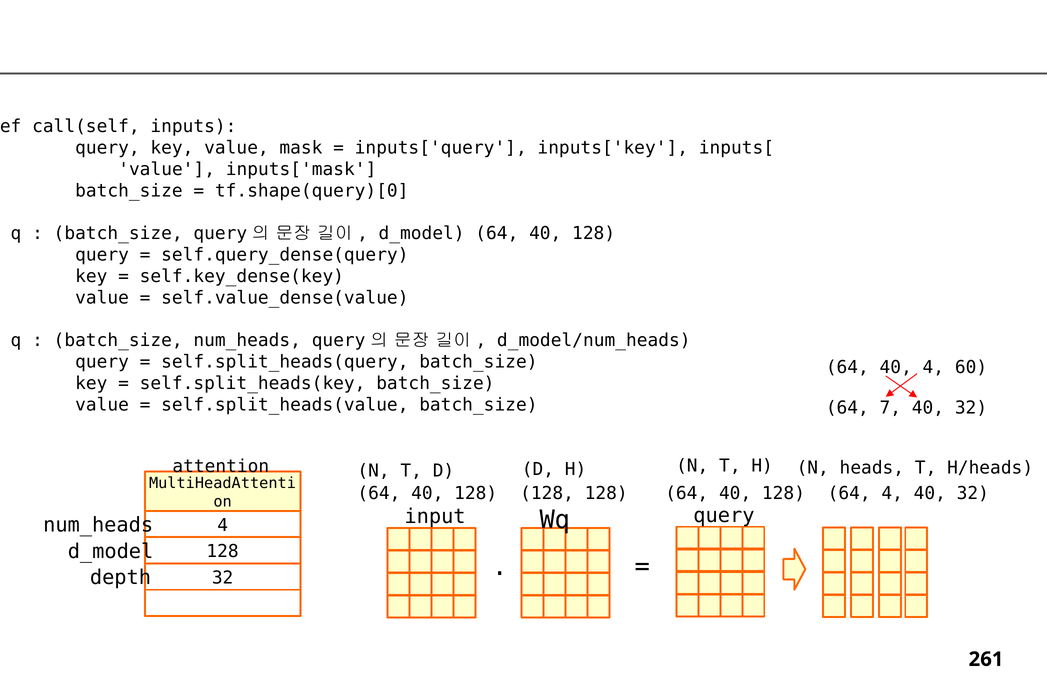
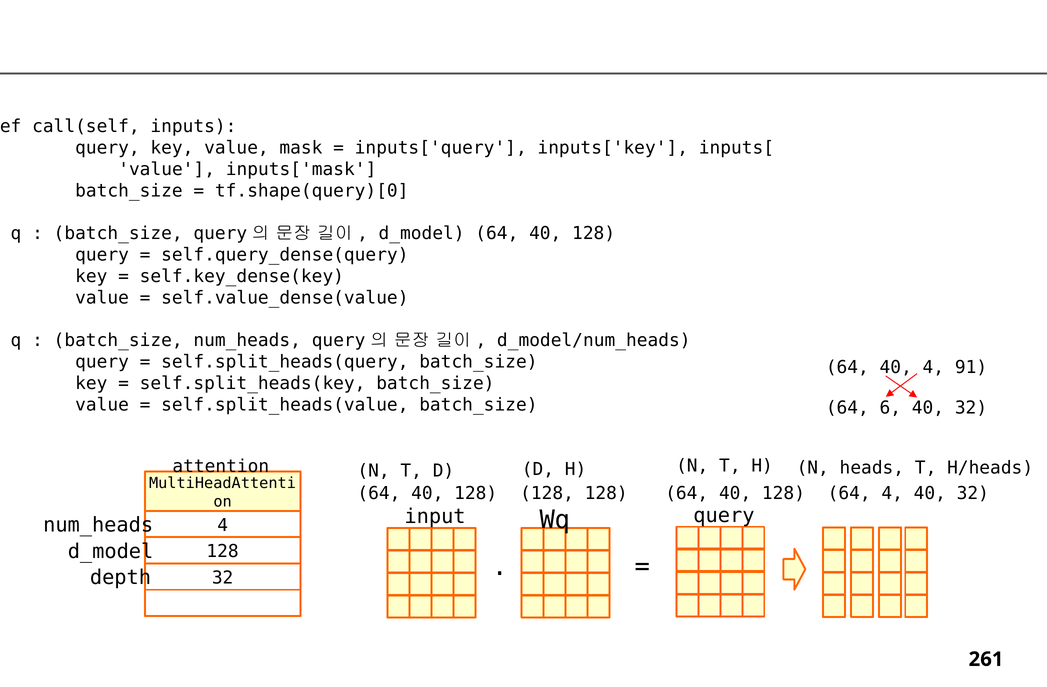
60: 60 -> 91
7: 7 -> 6
